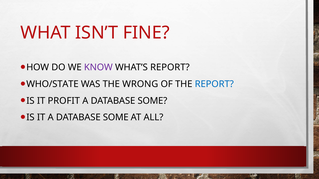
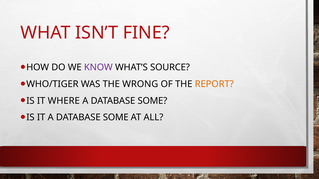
WHAT’S REPORT: REPORT -> SOURCE
WHO/STATE: WHO/STATE -> WHO/TIGER
REPORT at (214, 84) colour: blue -> orange
PROFIT: PROFIT -> WHERE
